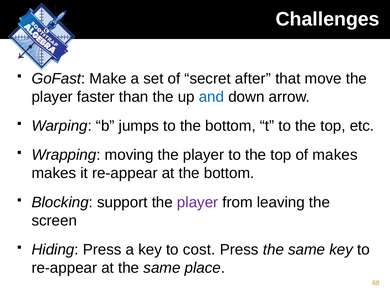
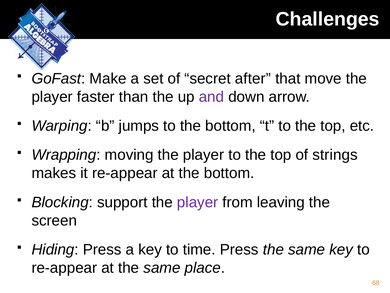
and colour: blue -> purple
of makes: makes -> strings
cost: cost -> time
